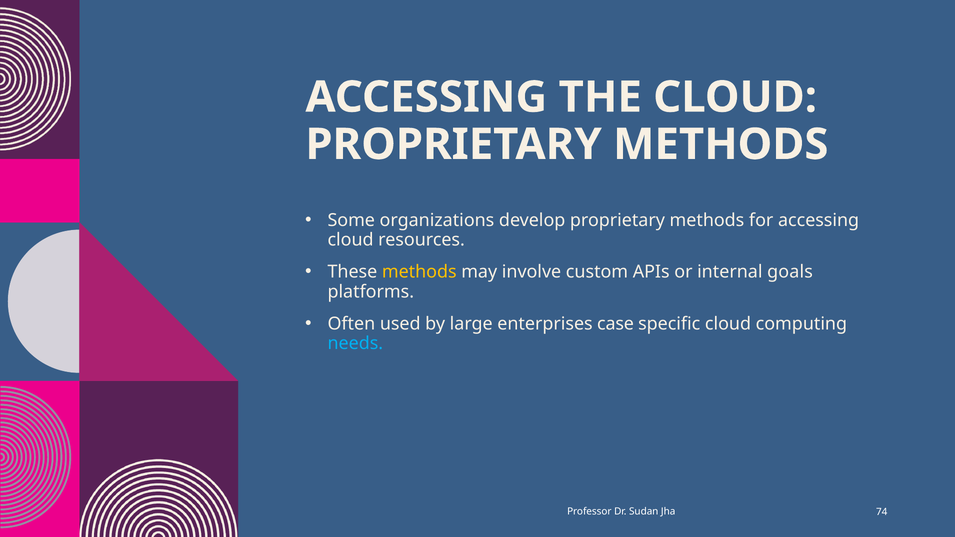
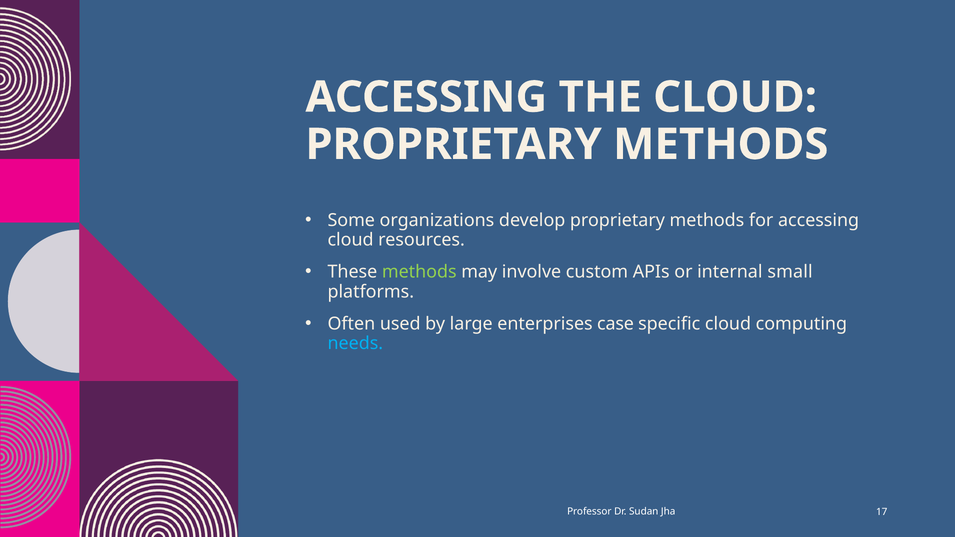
methods at (419, 272) colour: yellow -> light green
goals: goals -> small
74: 74 -> 17
